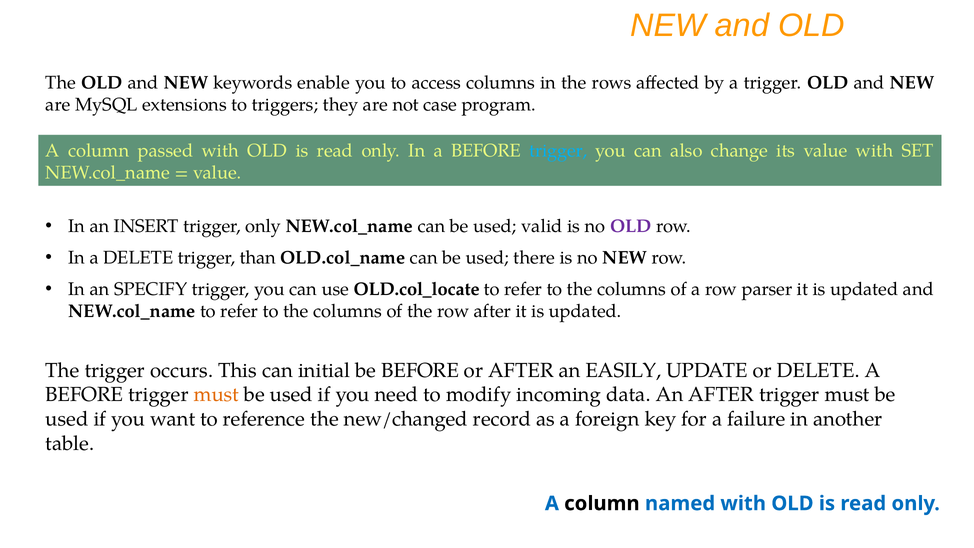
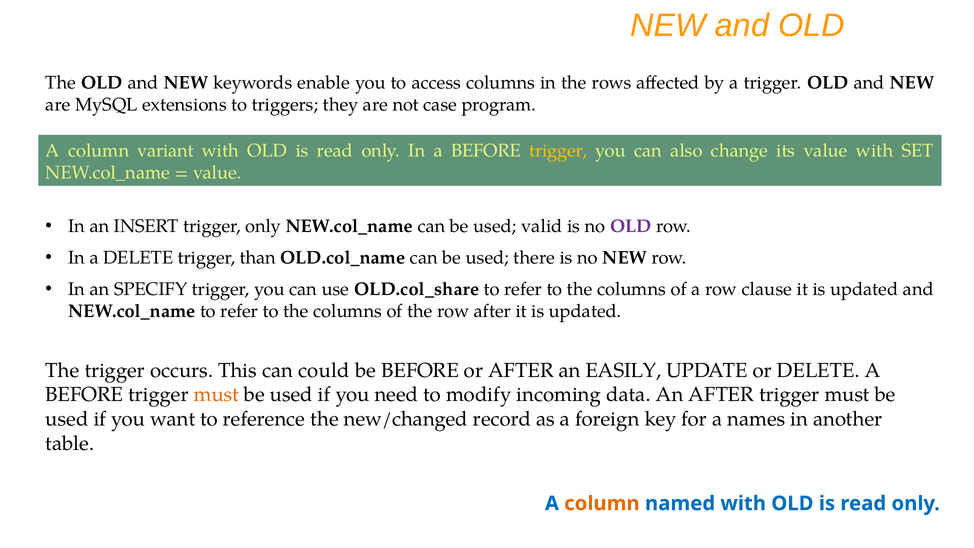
passed: passed -> variant
trigger at (558, 151) colour: light blue -> yellow
OLD.col_locate: OLD.col_locate -> OLD.col_share
parser: parser -> clause
initial: initial -> could
failure: failure -> names
column at (602, 503) colour: black -> orange
